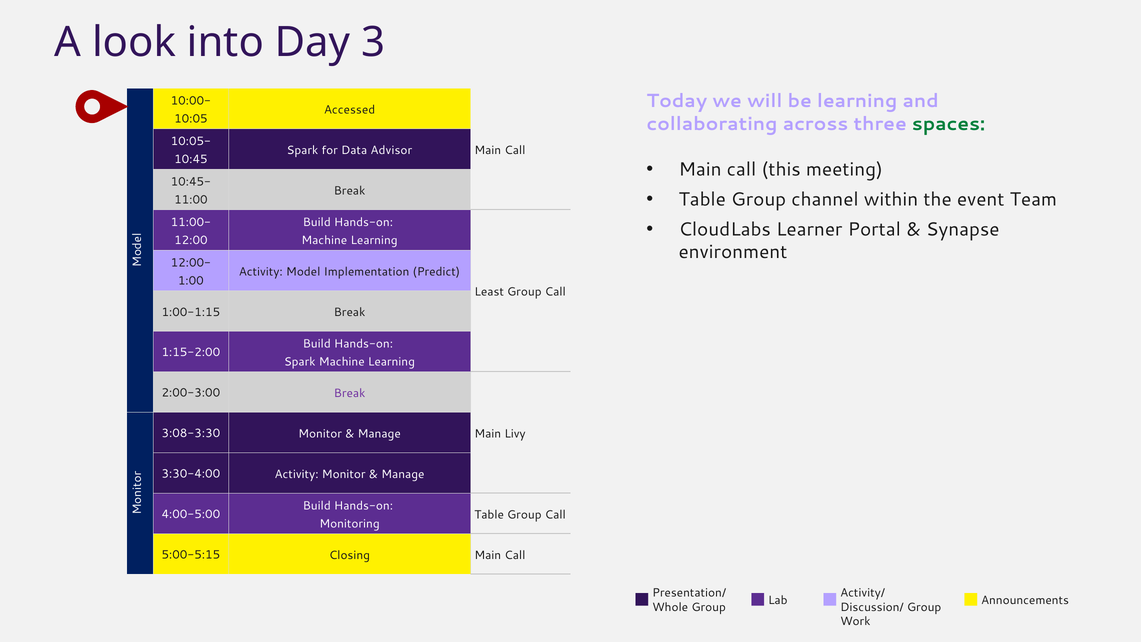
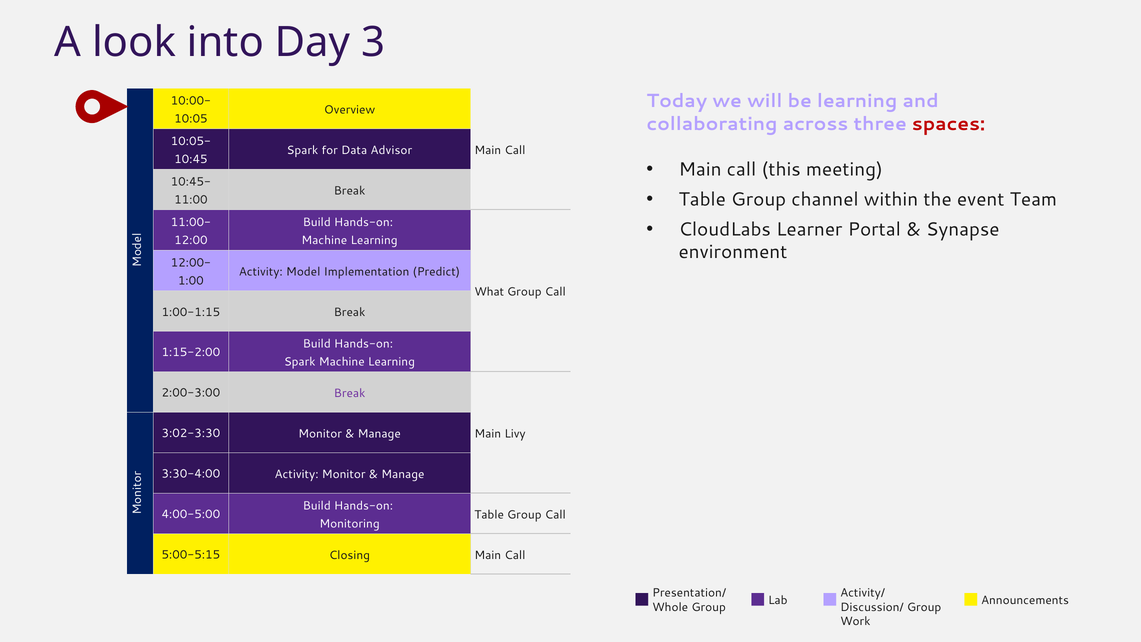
Accessed: Accessed -> Overview
spaces colour: green -> red
Least: Least -> What
3:08-3:30: 3:08-3:30 -> 3:02-3:30
